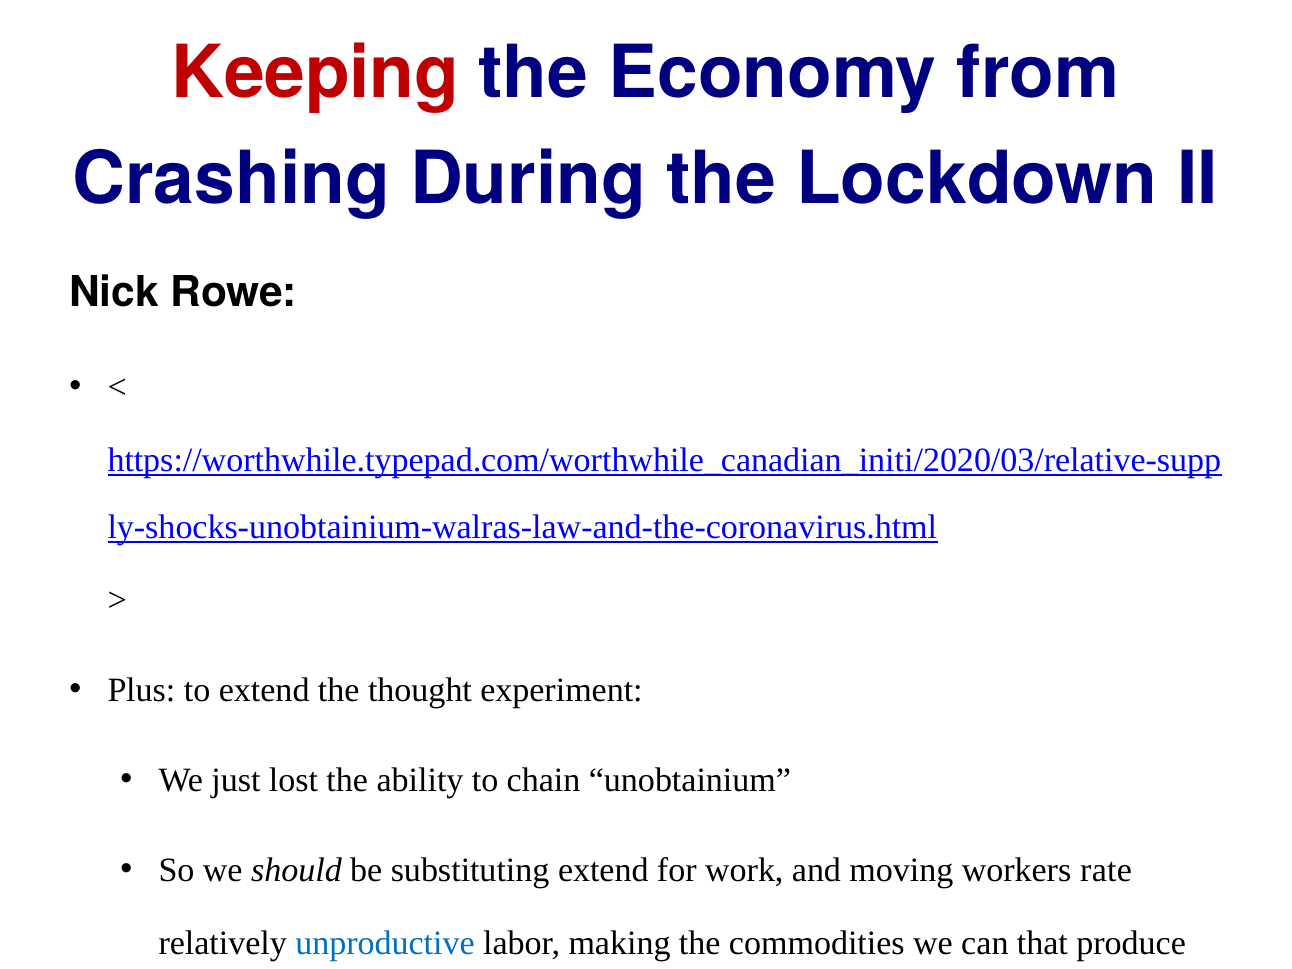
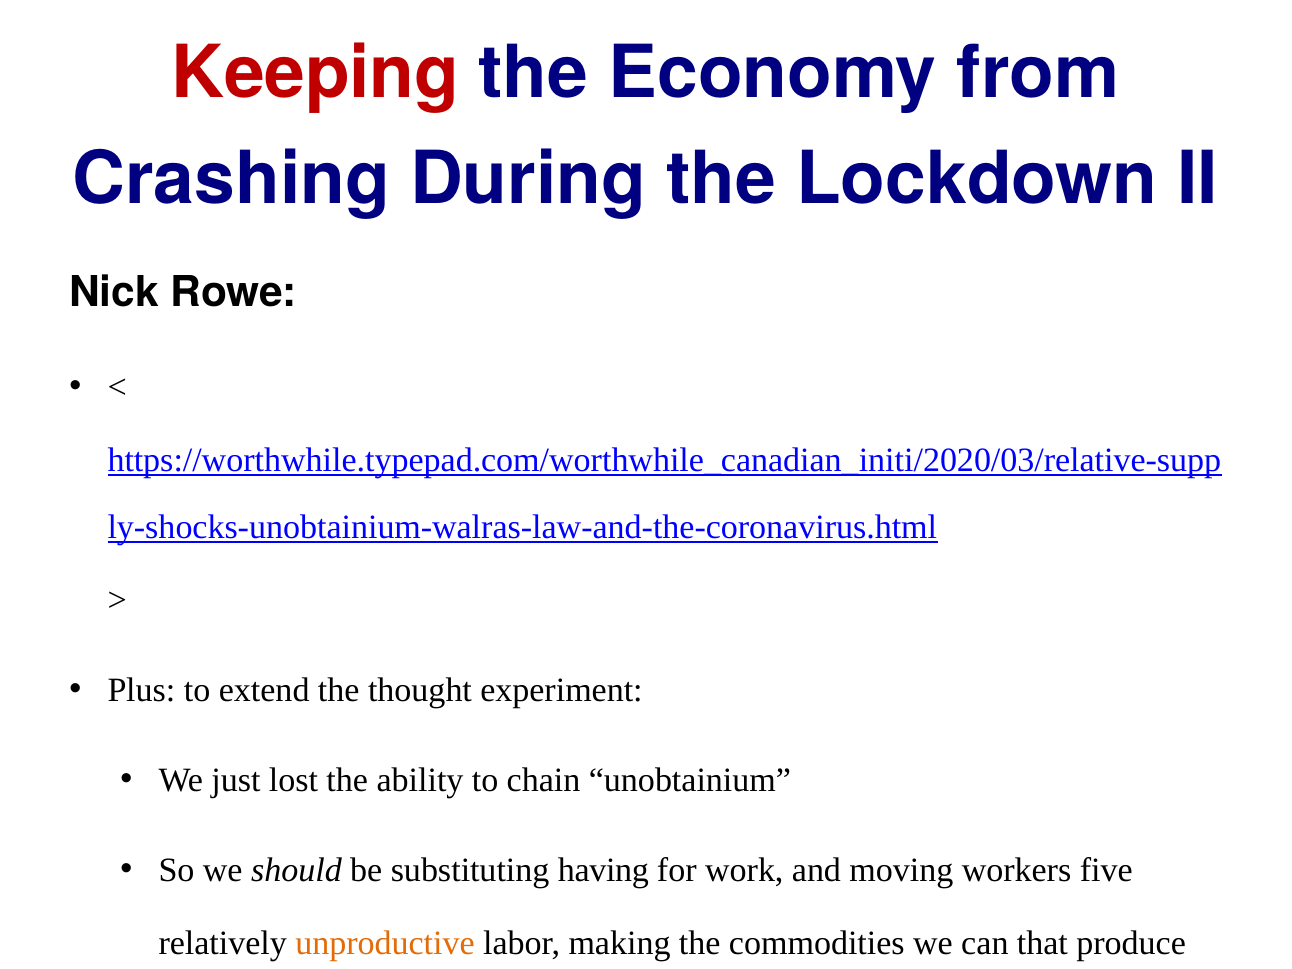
substituting extend: extend -> having
rate: rate -> five
unproductive colour: blue -> orange
